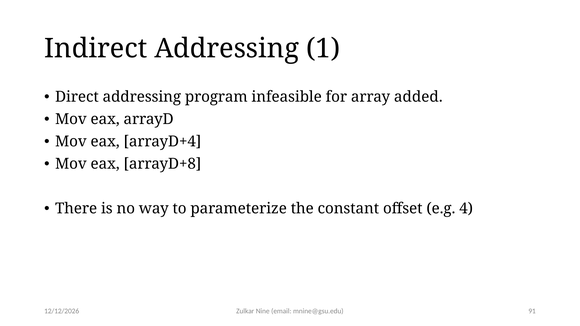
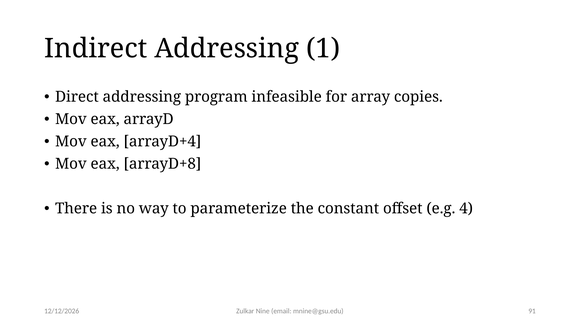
added: added -> copies
